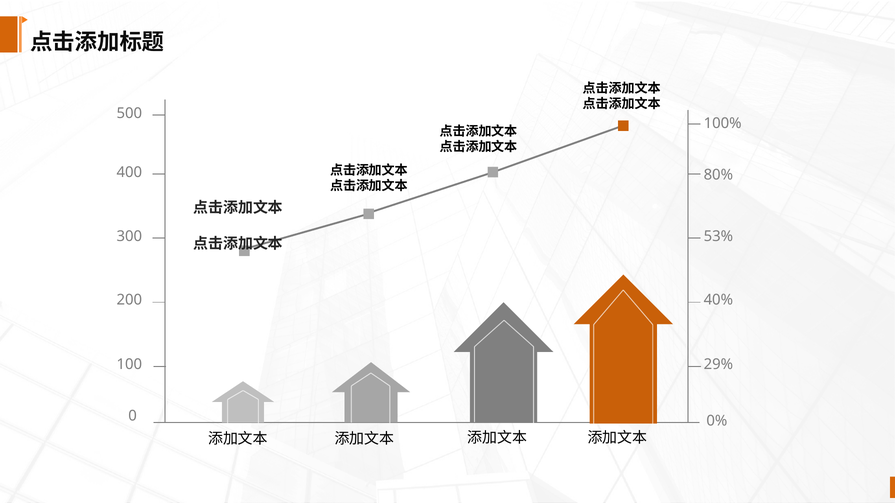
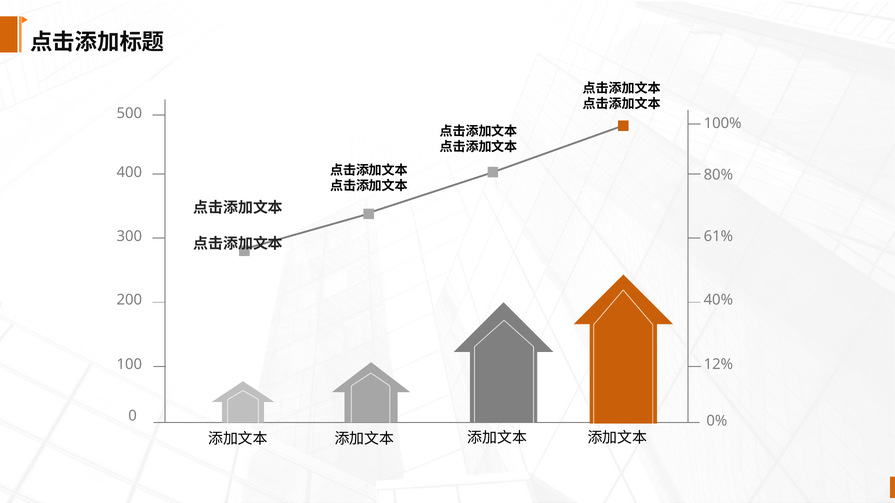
53%: 53% -> 61%
29%: 29% -> 12%
